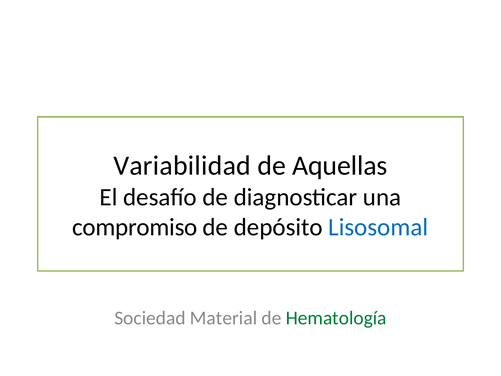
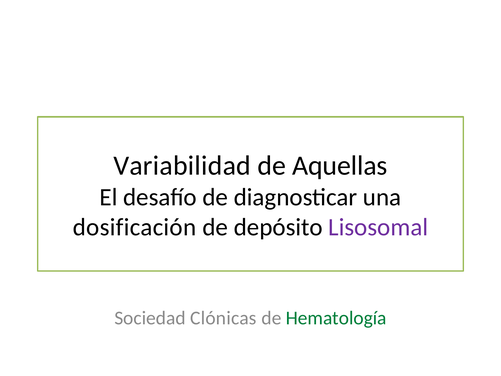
compromiso: compromiso -> dosificación
Lisosomal colour: blue -> purple
Material: Material -> Clónicas
